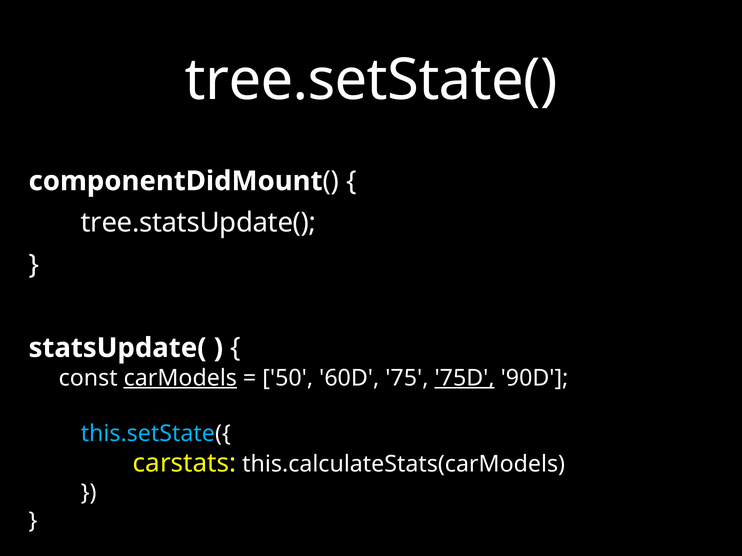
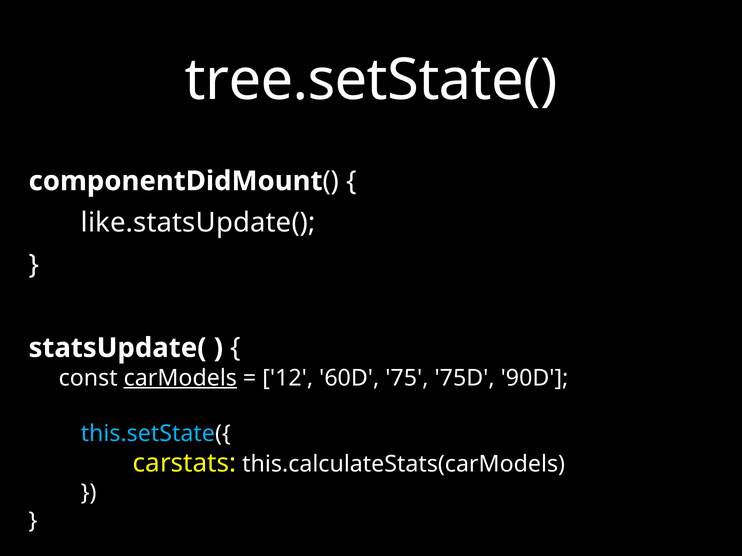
tree.statsUpdate(: tree.statsUpdate( -> like.statsUpdate(
50: 50 -> 12
75D underline: present -> none
